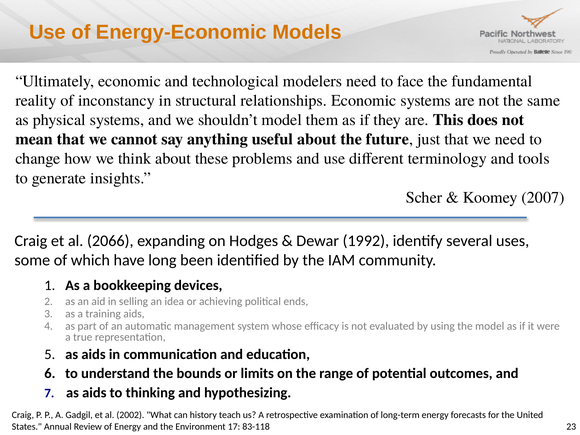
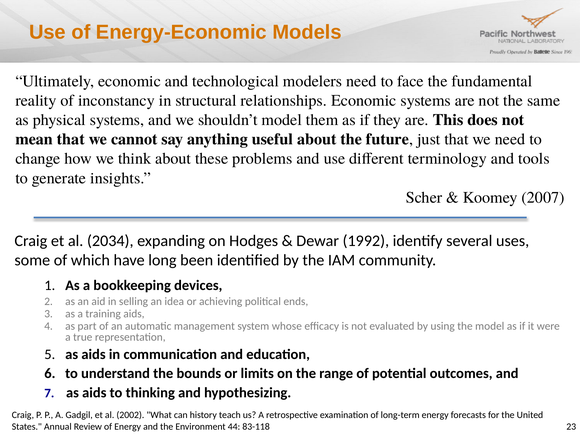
2066: 2066 -> 2034
17: 17 -> 44
